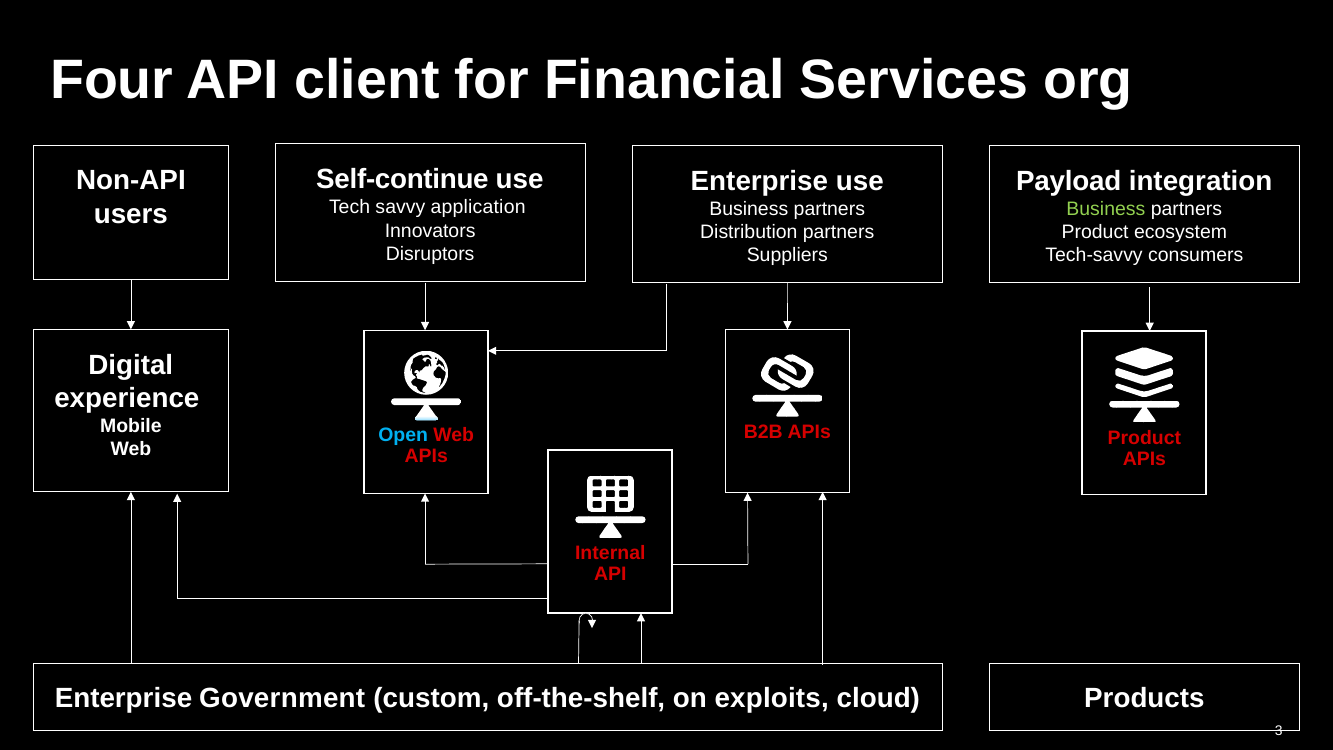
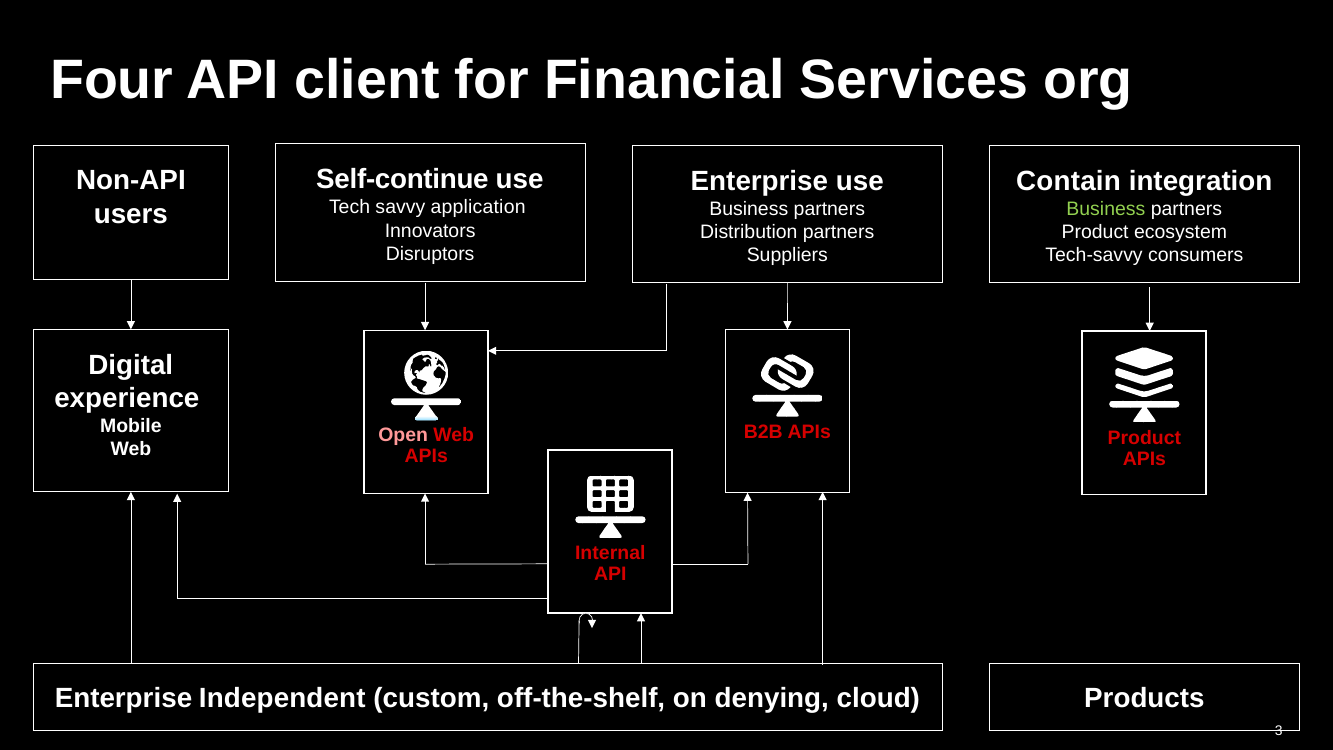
Payload: Payload -> Contain
Open colour: light blue -> pink
Government: Government -> Independent
exploits: exploits -> denying
